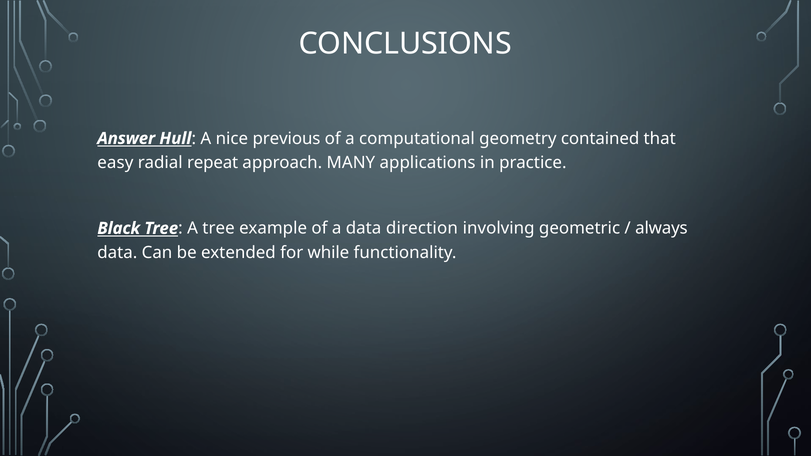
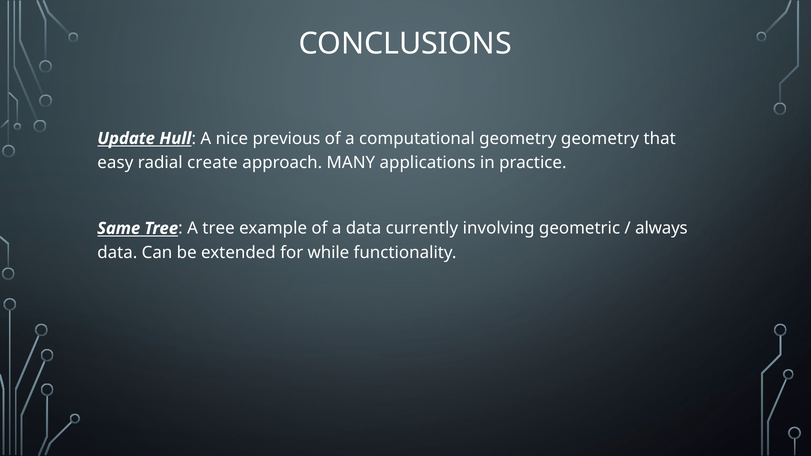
Answer: Answer -> Update
geometry contained: contained -> geometry
repeat: repeat -> create
Black: Black -> Same
direction: direction -> currently
